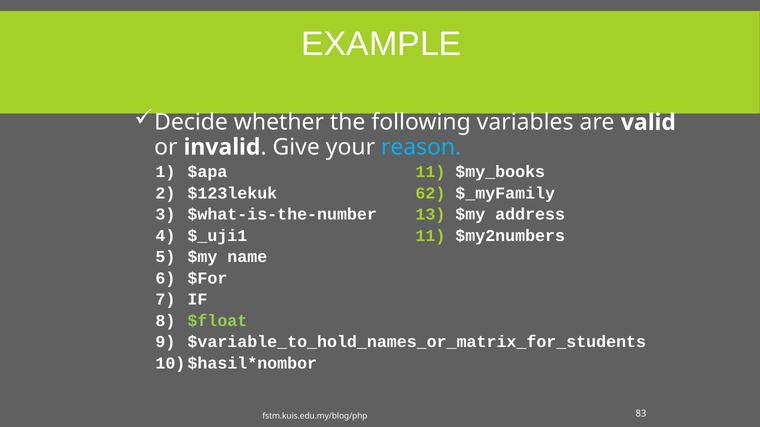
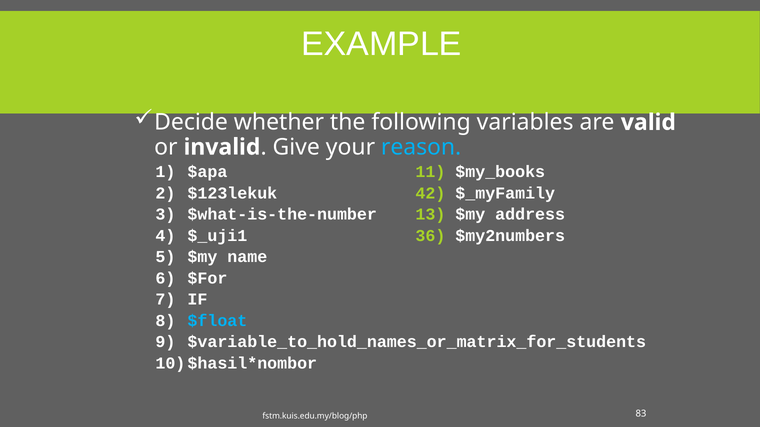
62: 62 -> 42
$_uji1 11: 11 -> 36
$float colour: light green -> light blue
